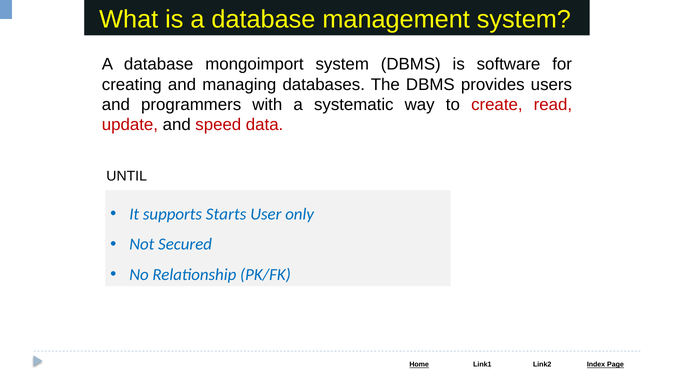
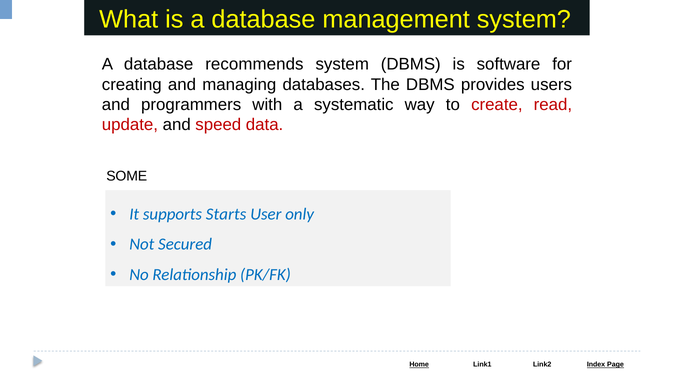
mongoimport: mongoimport -> recommends
UNTIL: UNTIL -> SOME
